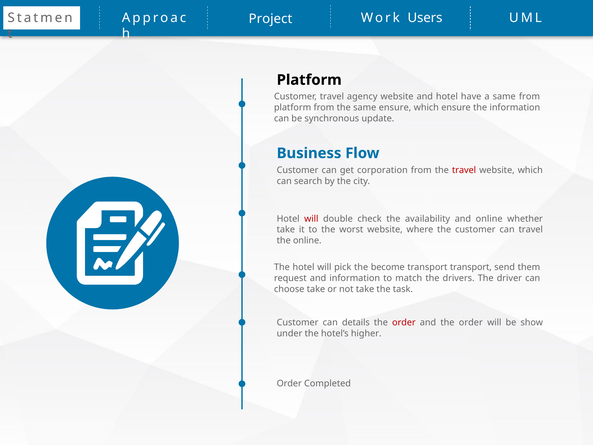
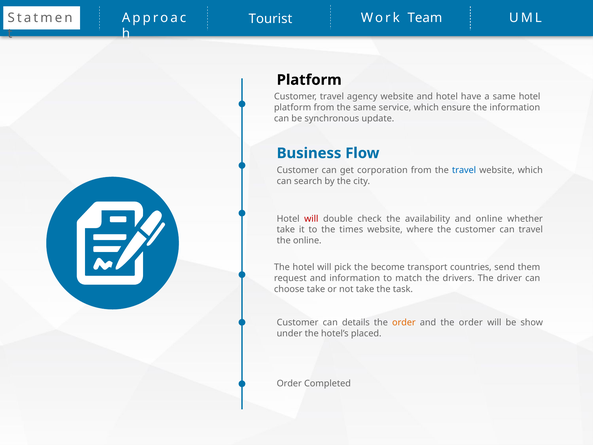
Project: Project -> Tourist
Users: Users -> Team
same from: from -> hotel
same ensure: ensure -> service
travel at (464, 170) colour: red -> blue
worst: worst -> times
transport transport: transport -> countries
order at (404, 322) colour: red -> orange
higher: higher -> placed
